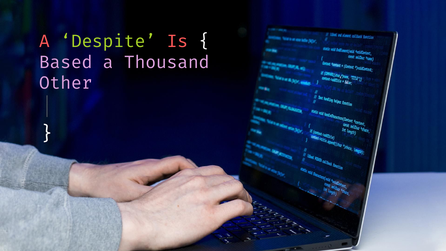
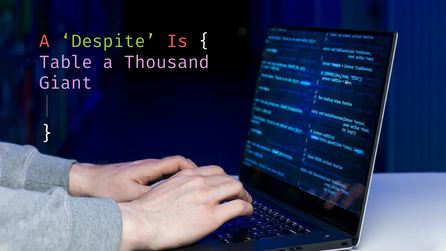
Based: Based -> Table
Other: Other -> Giant
